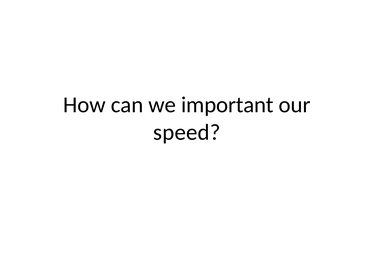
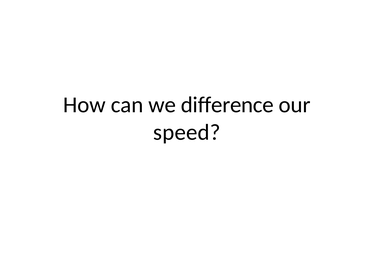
important: important -> difference
